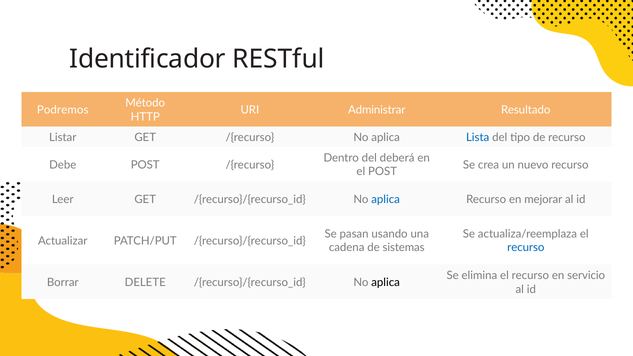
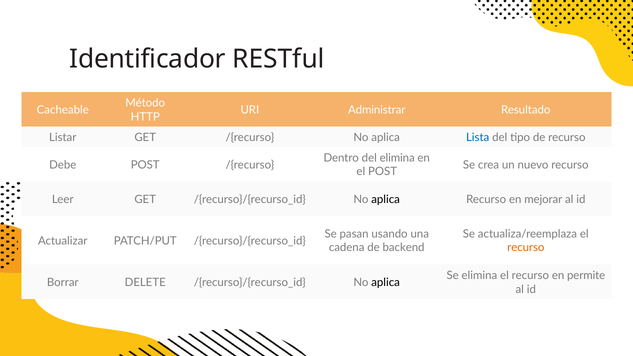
Podremos: Podremos -> Cacheable
del deberá: deberá -> elimina
aplica at (386, 199) colour: blue -> black
sistemas: sistemas -> backend
recurso at (526, 248) colour: blue -> orange
servicio: servicio -> permite
